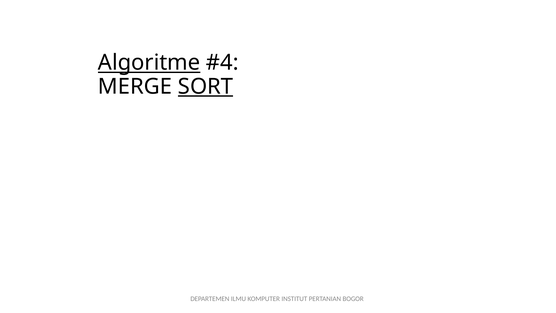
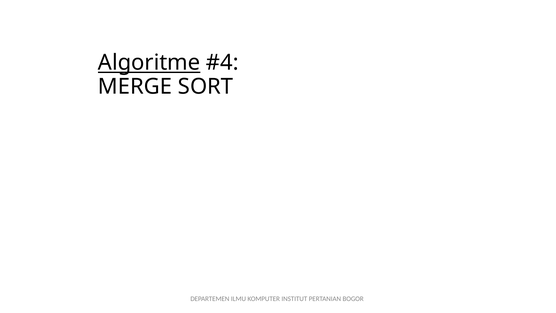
SORT underline: present -> none
